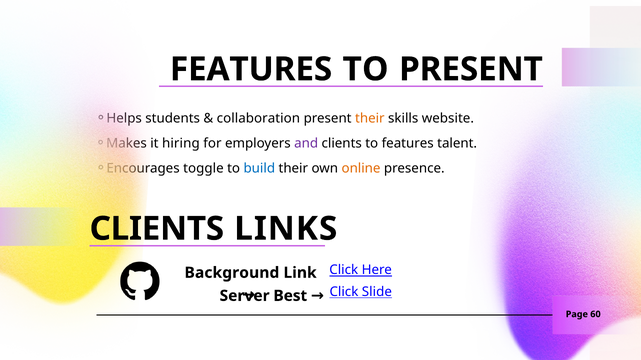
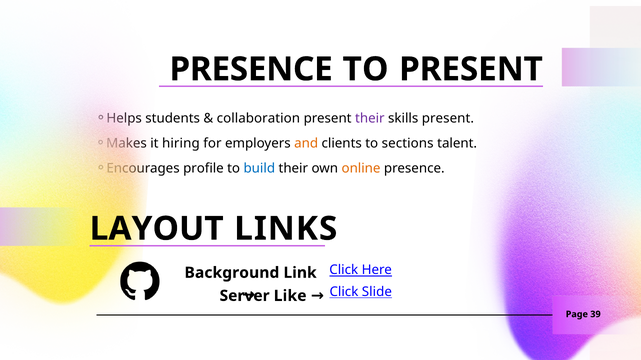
FEATURES at (251, 69): FEATURES -> PRESENCE
their at (370, 119) colour: orange -> purple
skills website: website -> present
and colour: purple -> orange
to features: features -> sections
toggle: toggle -> profile
CLIENTS at (157, 229): CLIENTS -> LAYOUT
Best: Best -> Like
60: 60 -> 39
